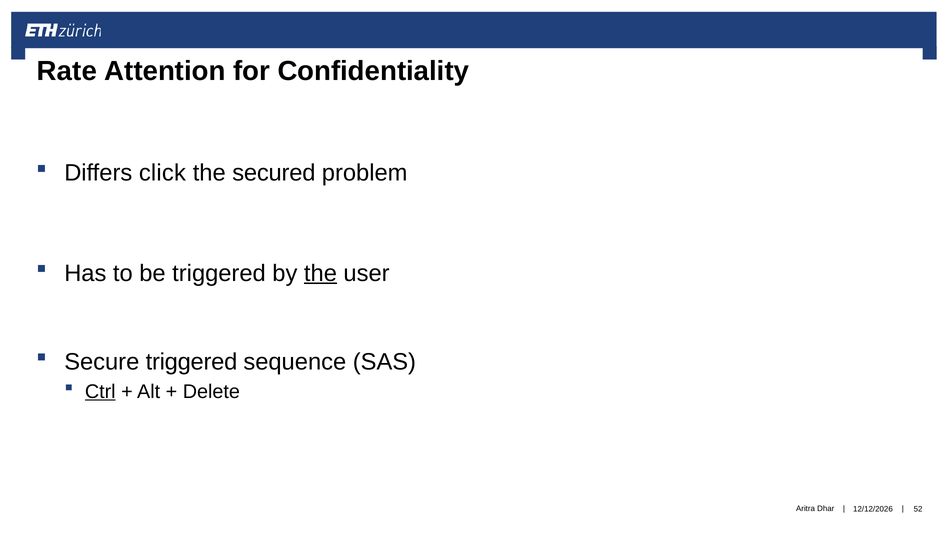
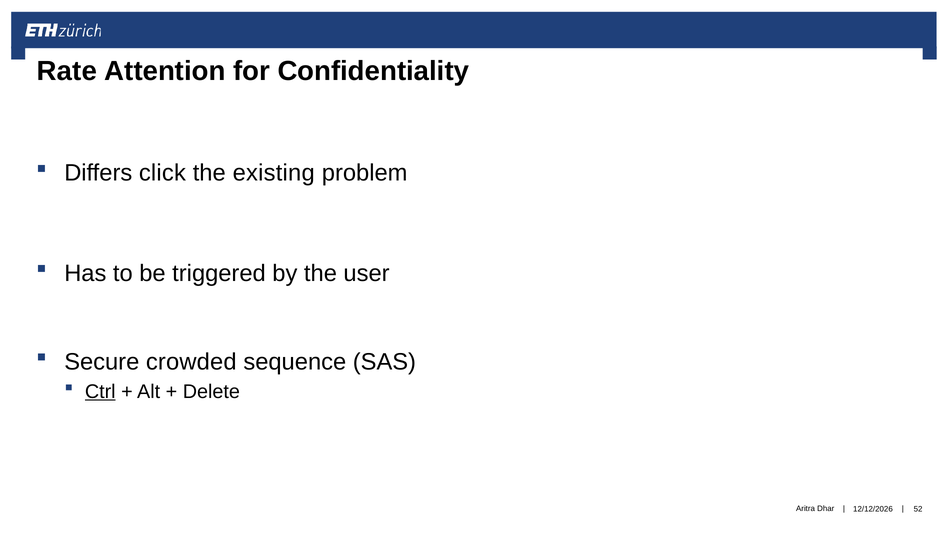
secured: secured -> existing
the at (320, 273) underline: present -> none
Secure triggered: triggered -> crowded
